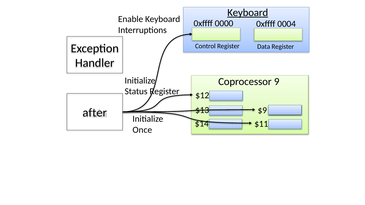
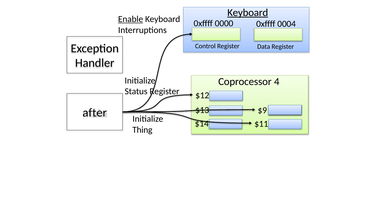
Enable underline: none -> present
9: 9 -> 4
Once: Once -> Thing
